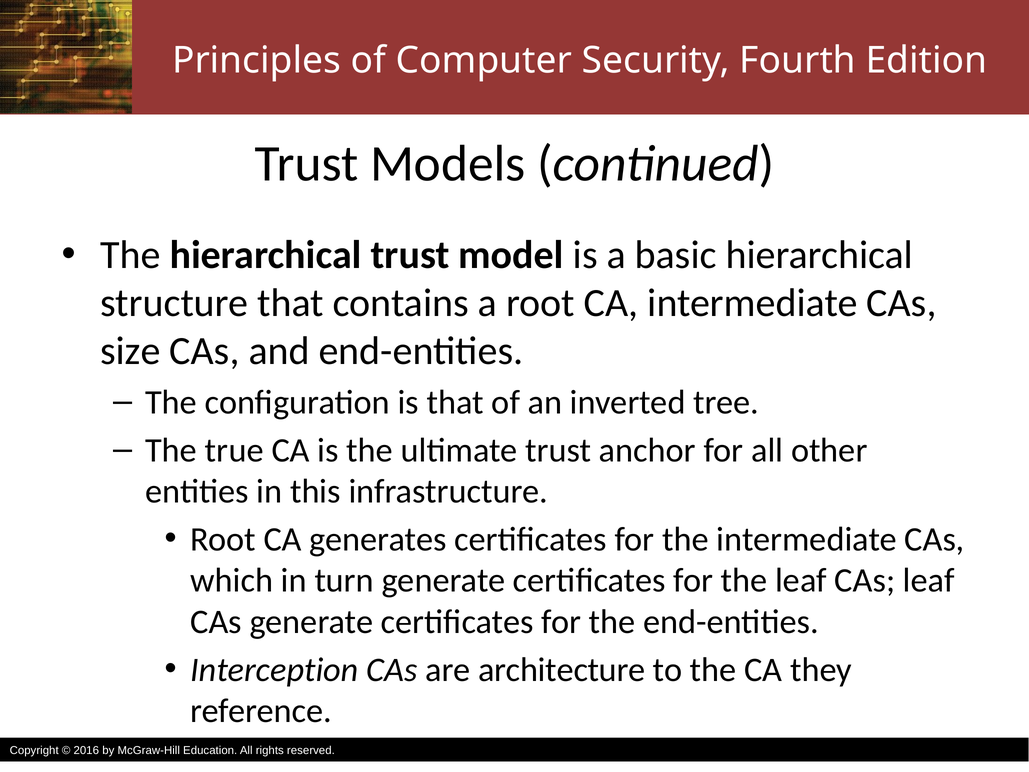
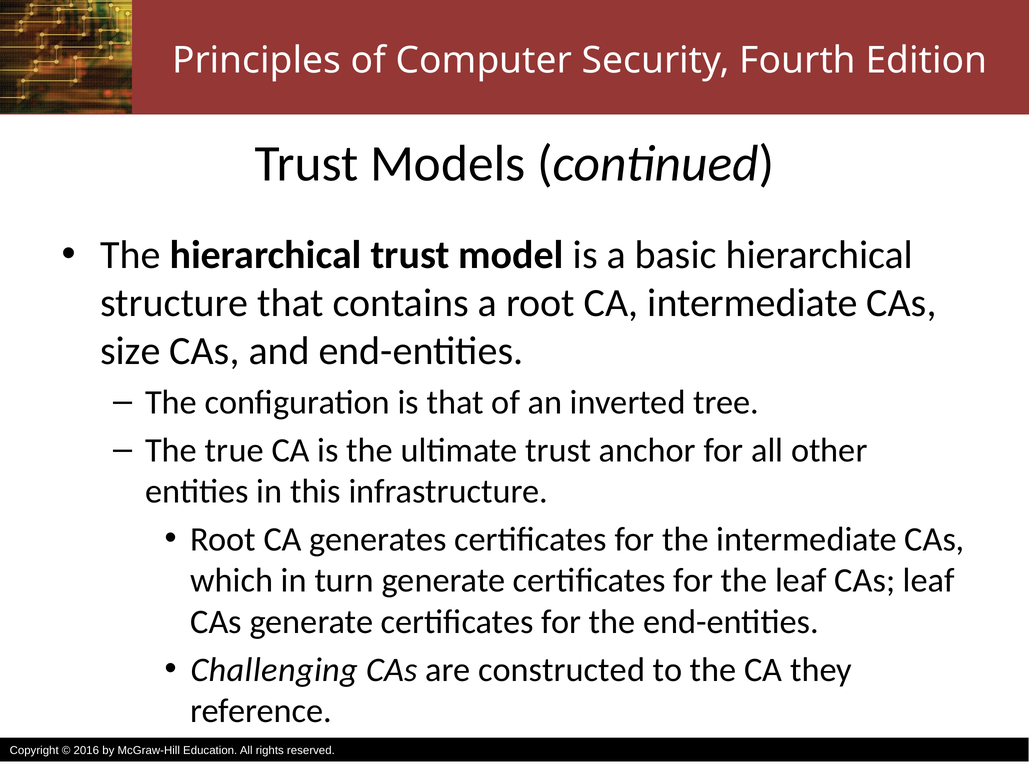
Interception: Interception -> Challenging
architecture: architecture -> constructed
